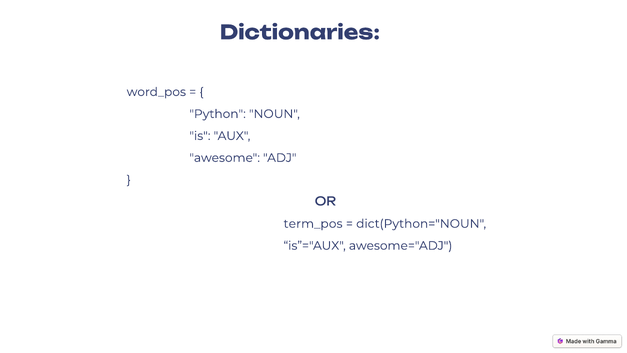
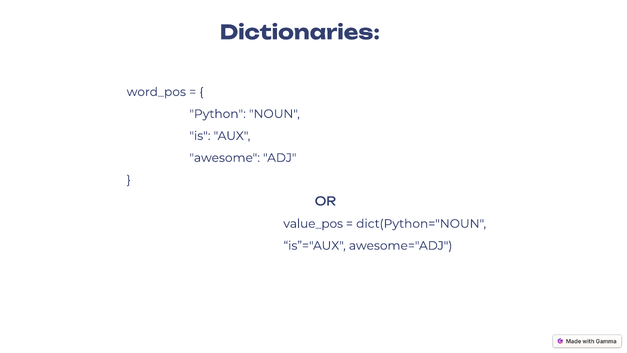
term_pos: term_pos -> value_pos
